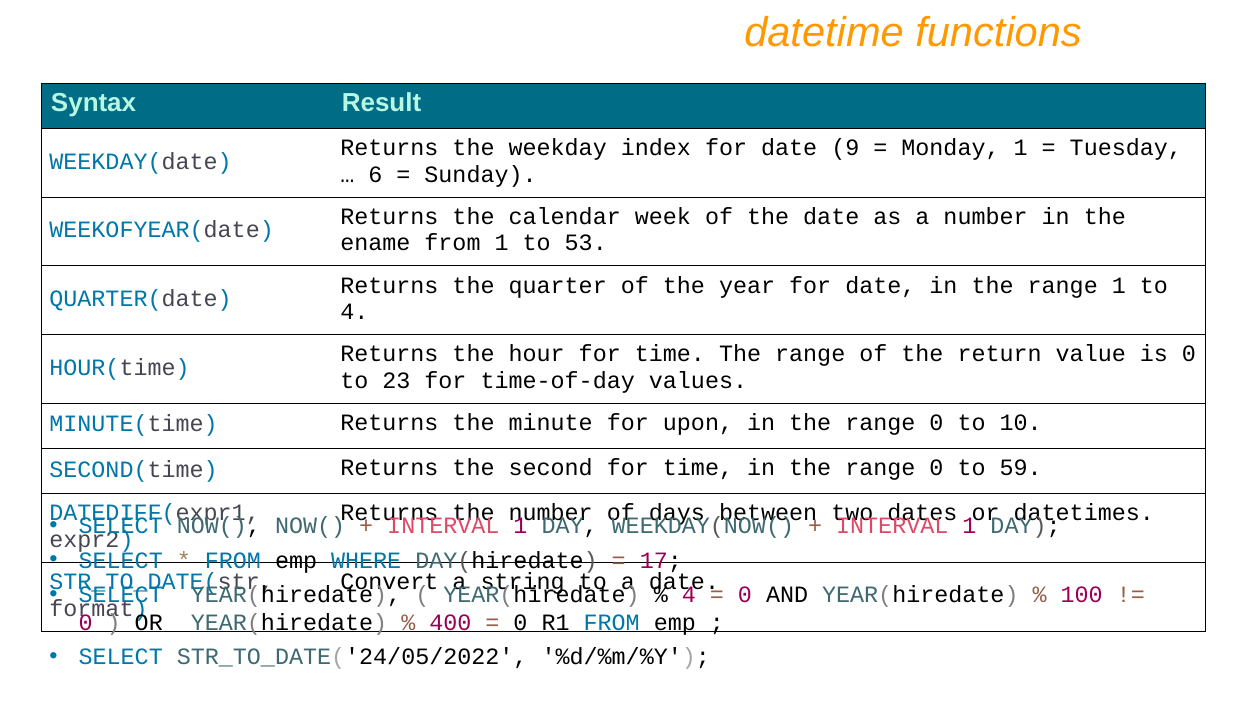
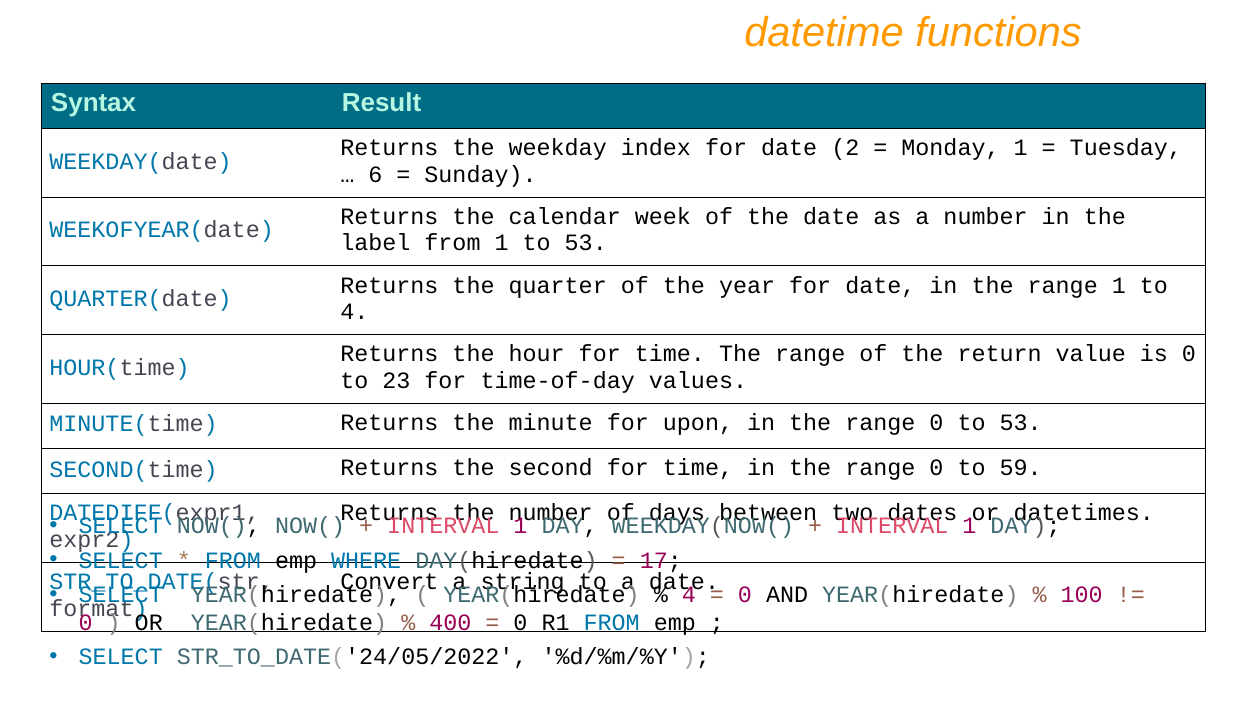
9: 9 -> 2
ename: ename -> label
0 to 10: 10 -> 53
